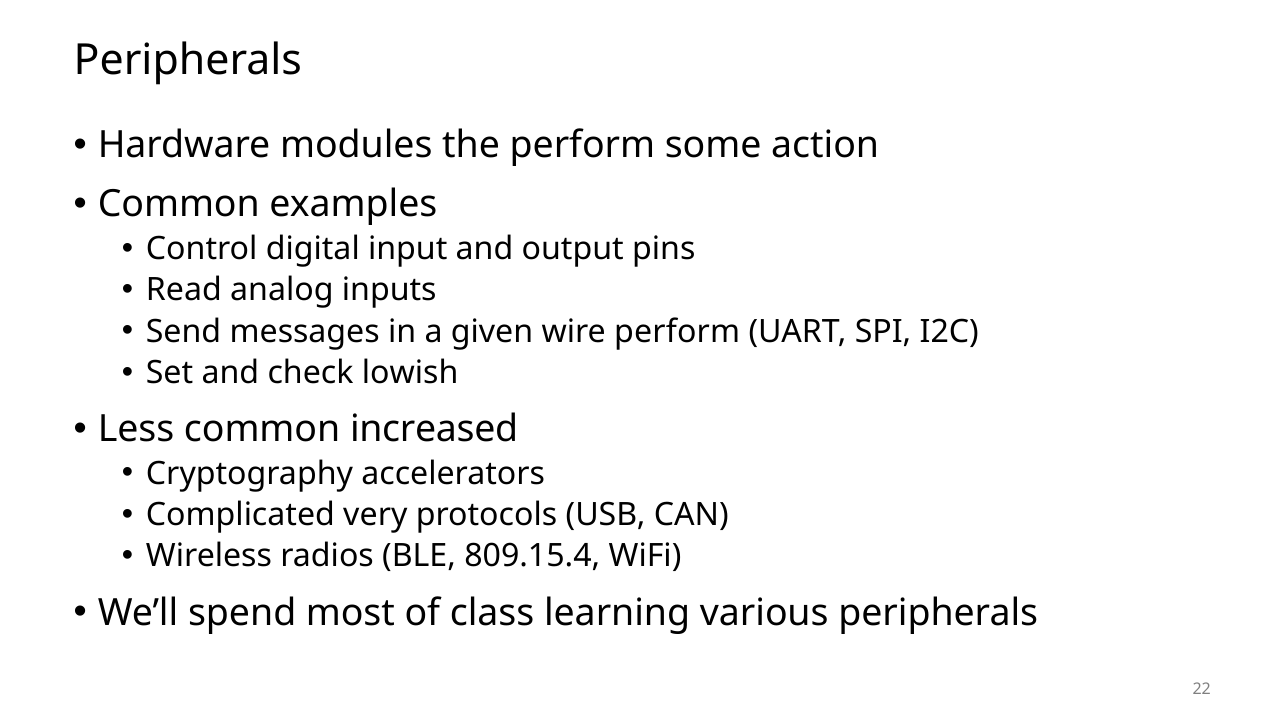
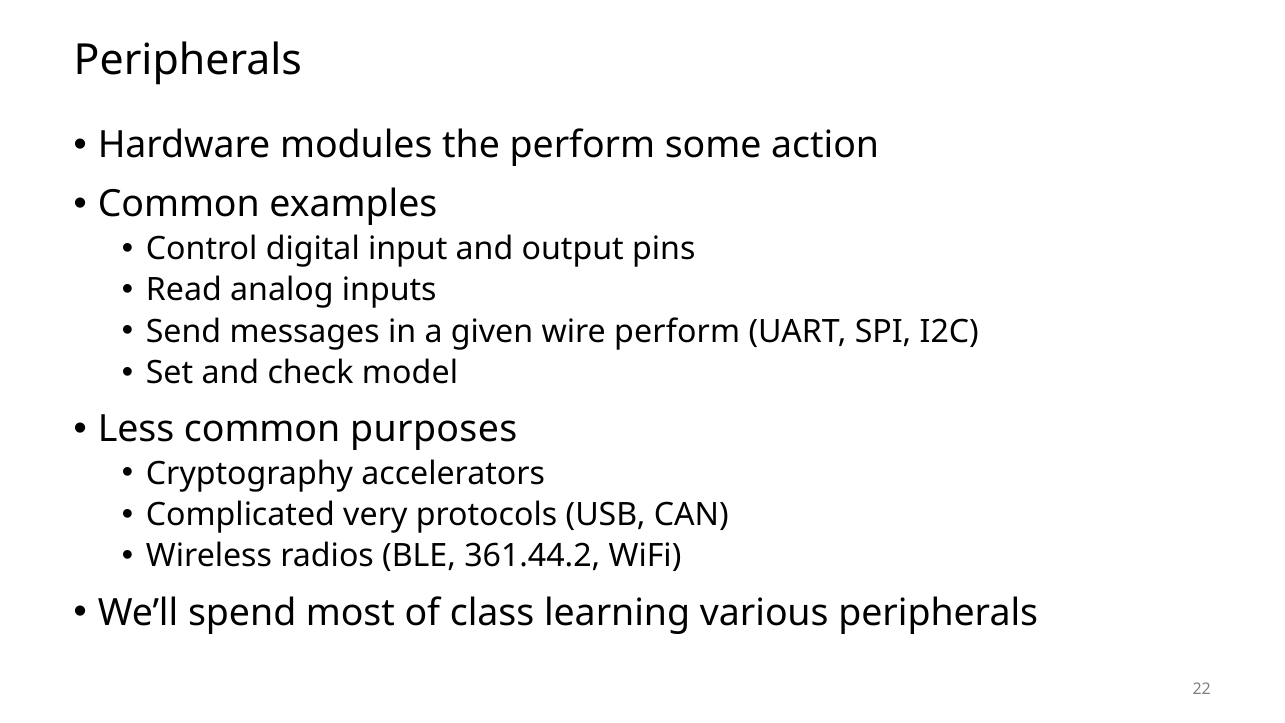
lowish: lowish -> model
increased: increased -> purposes
809.15.4: 809.15.4 -> 361.44.2
